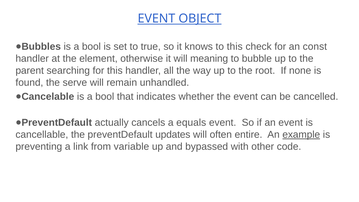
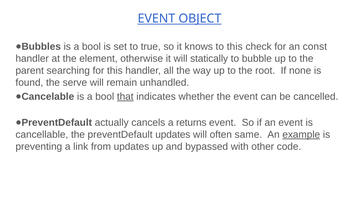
meaning: meaning -> statically
that underline: none -> present
equals: equals -> returns
entire: entire -> same
from variable: variable -> updates
